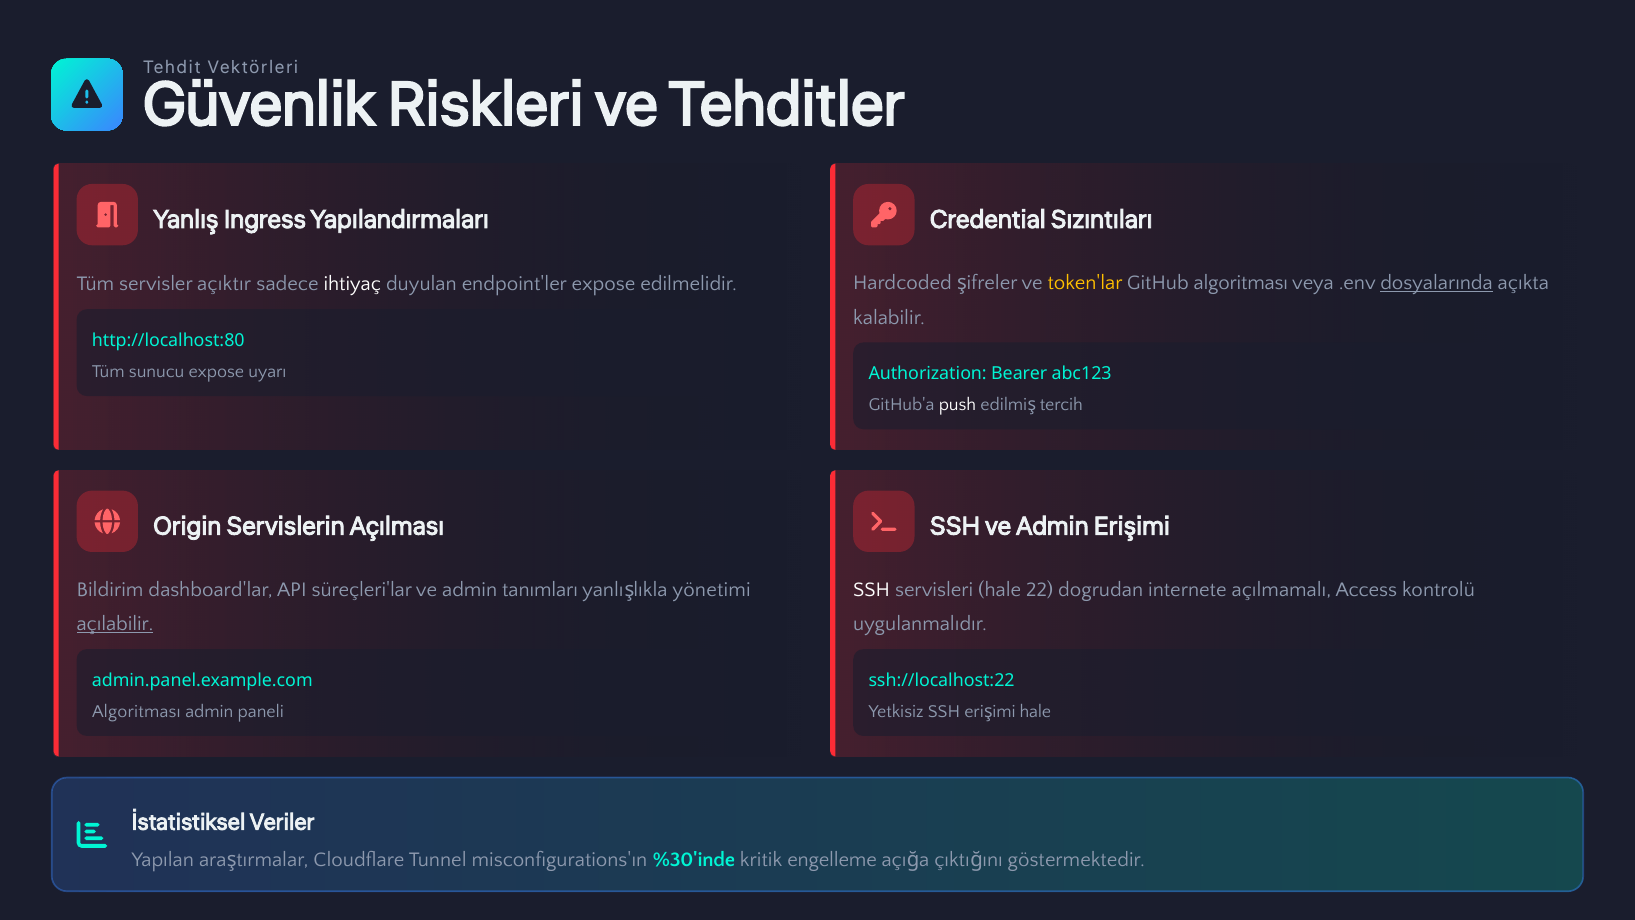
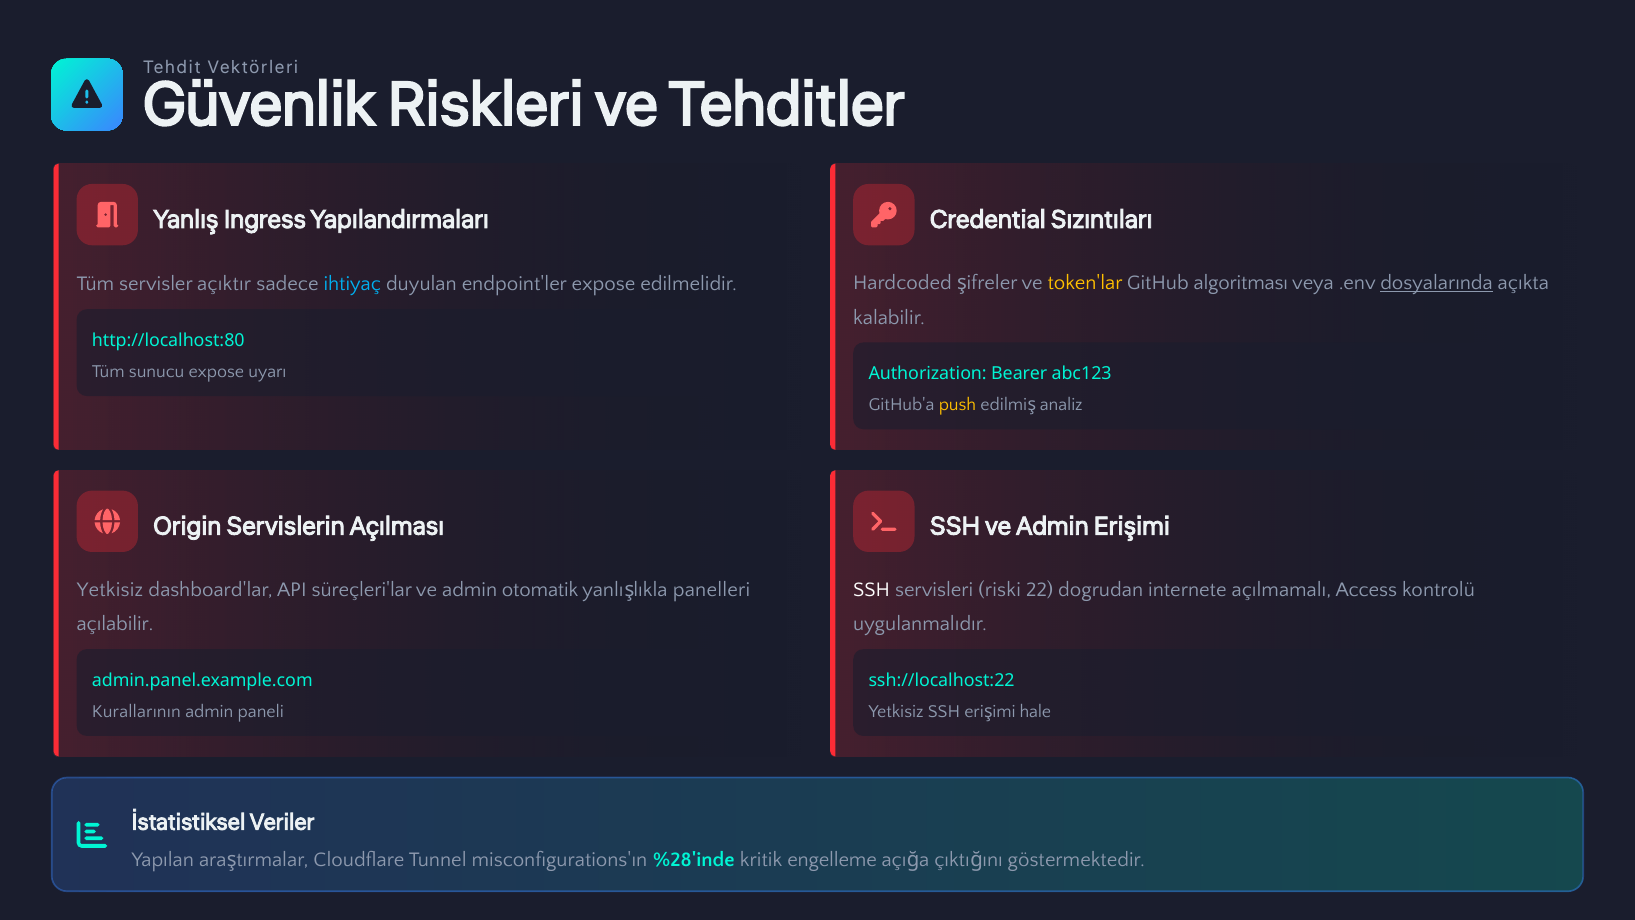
ihtiyaç colour: white -> light blue
push colour: white -> yellow
tercih: tercih -> analiz
Bildirim at (110, 589): Bildirim -> Yetkisiz
tanımları: tanımları -> otomatik
yönetimi: yönetimi -> panelleri
servisleri hale: hale -> riski
açılabilir underline: present -> none
Algoritması at (136, 711): Algoritması -> Kurallarının
%30'inde: %30'inde -> %28'inde
